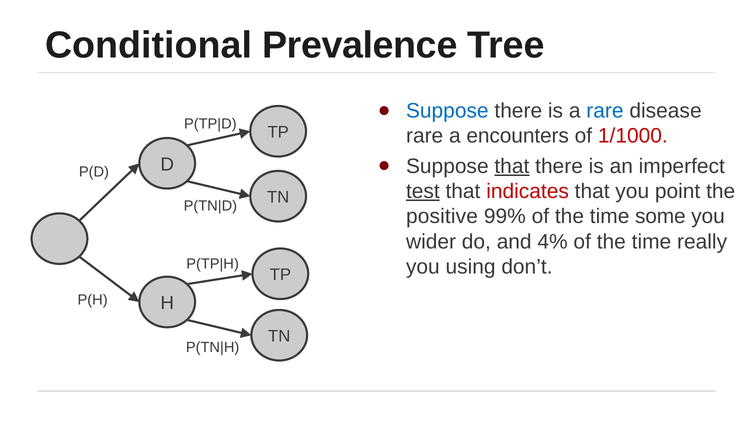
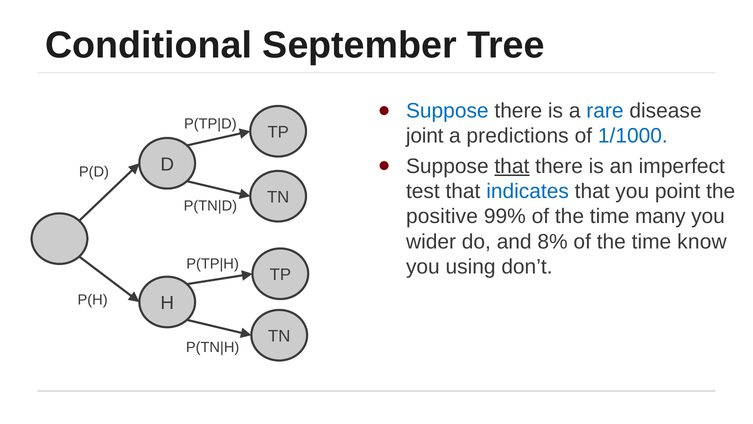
Prevalence: Prevalence -> September
rare at (425, 136): rare -> joint
encounters: encounters -> predictions
1/1000 colour: red -> blue
test underline: present -> none
indicates colour: red -> blue
some: some -> many
4%: 4% -> 8%
really: really -> know
